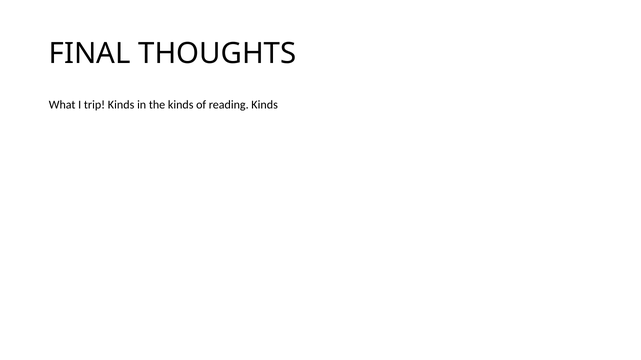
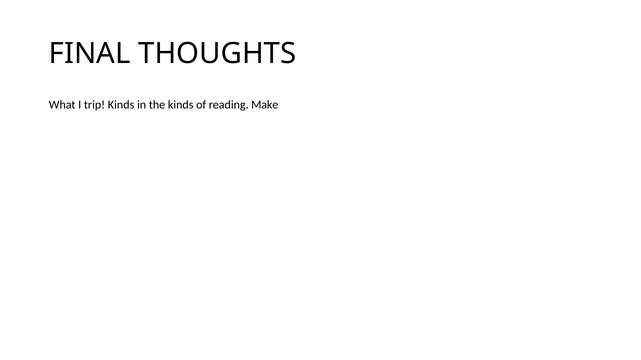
reading Kinds: Kinds -> Make
